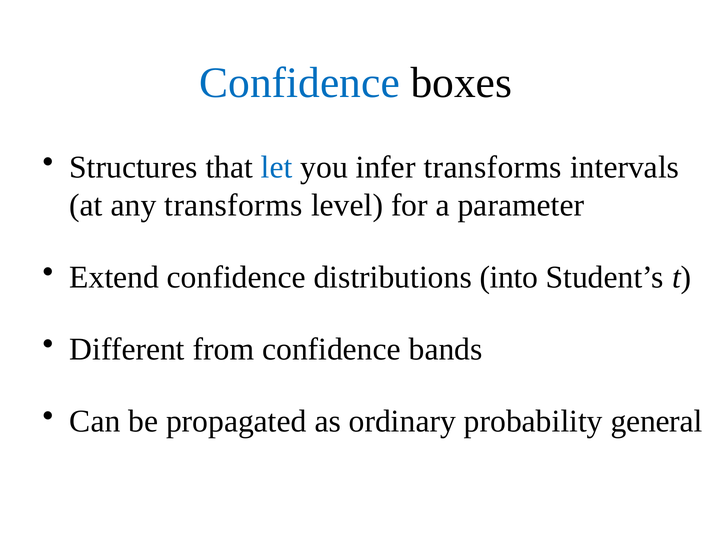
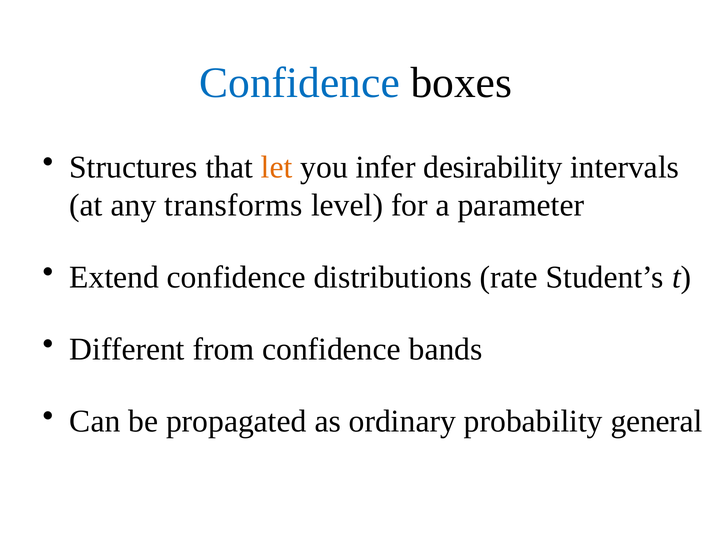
let colour: blue -> orange
infer transforms: transforms -> desirability
into: into -> rate
